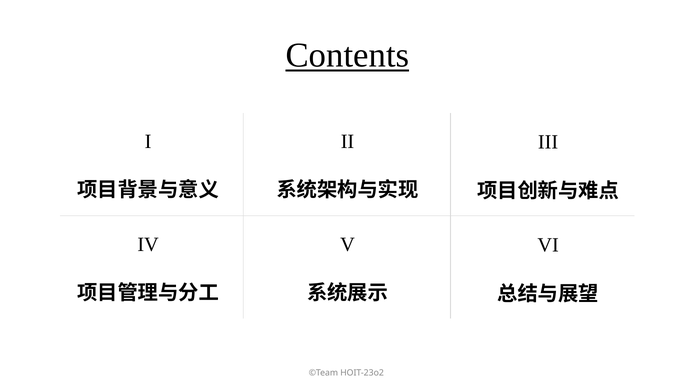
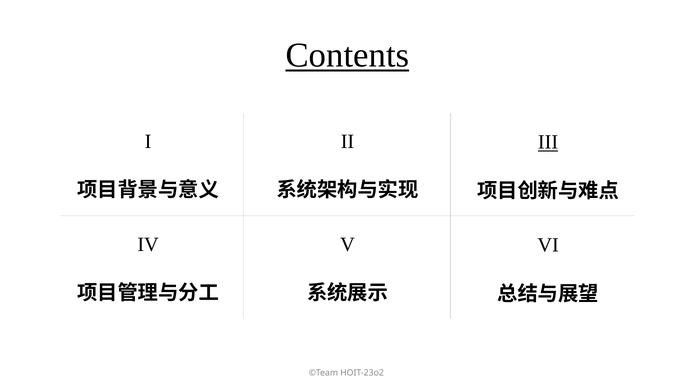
III underline: none -> present
